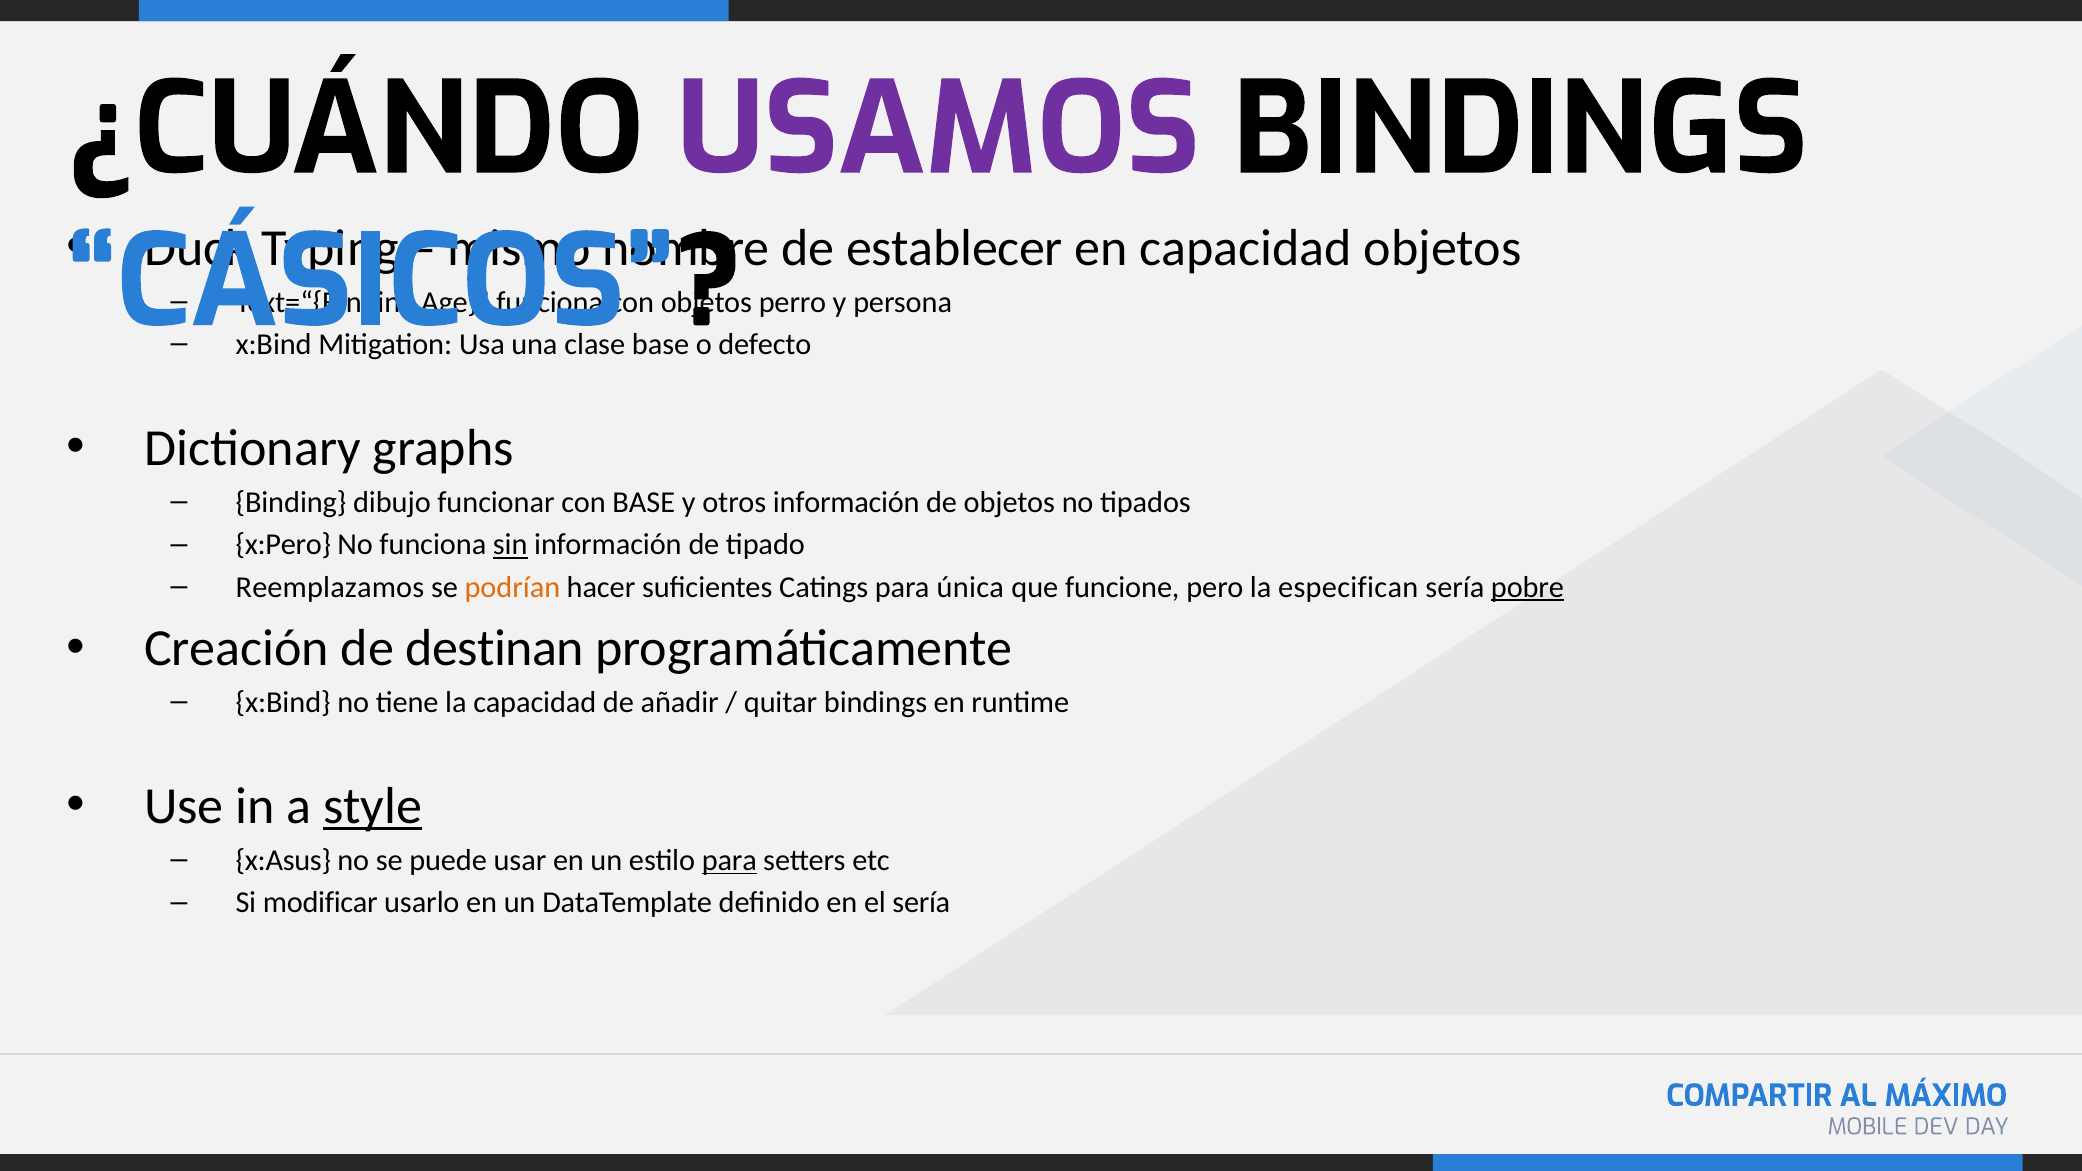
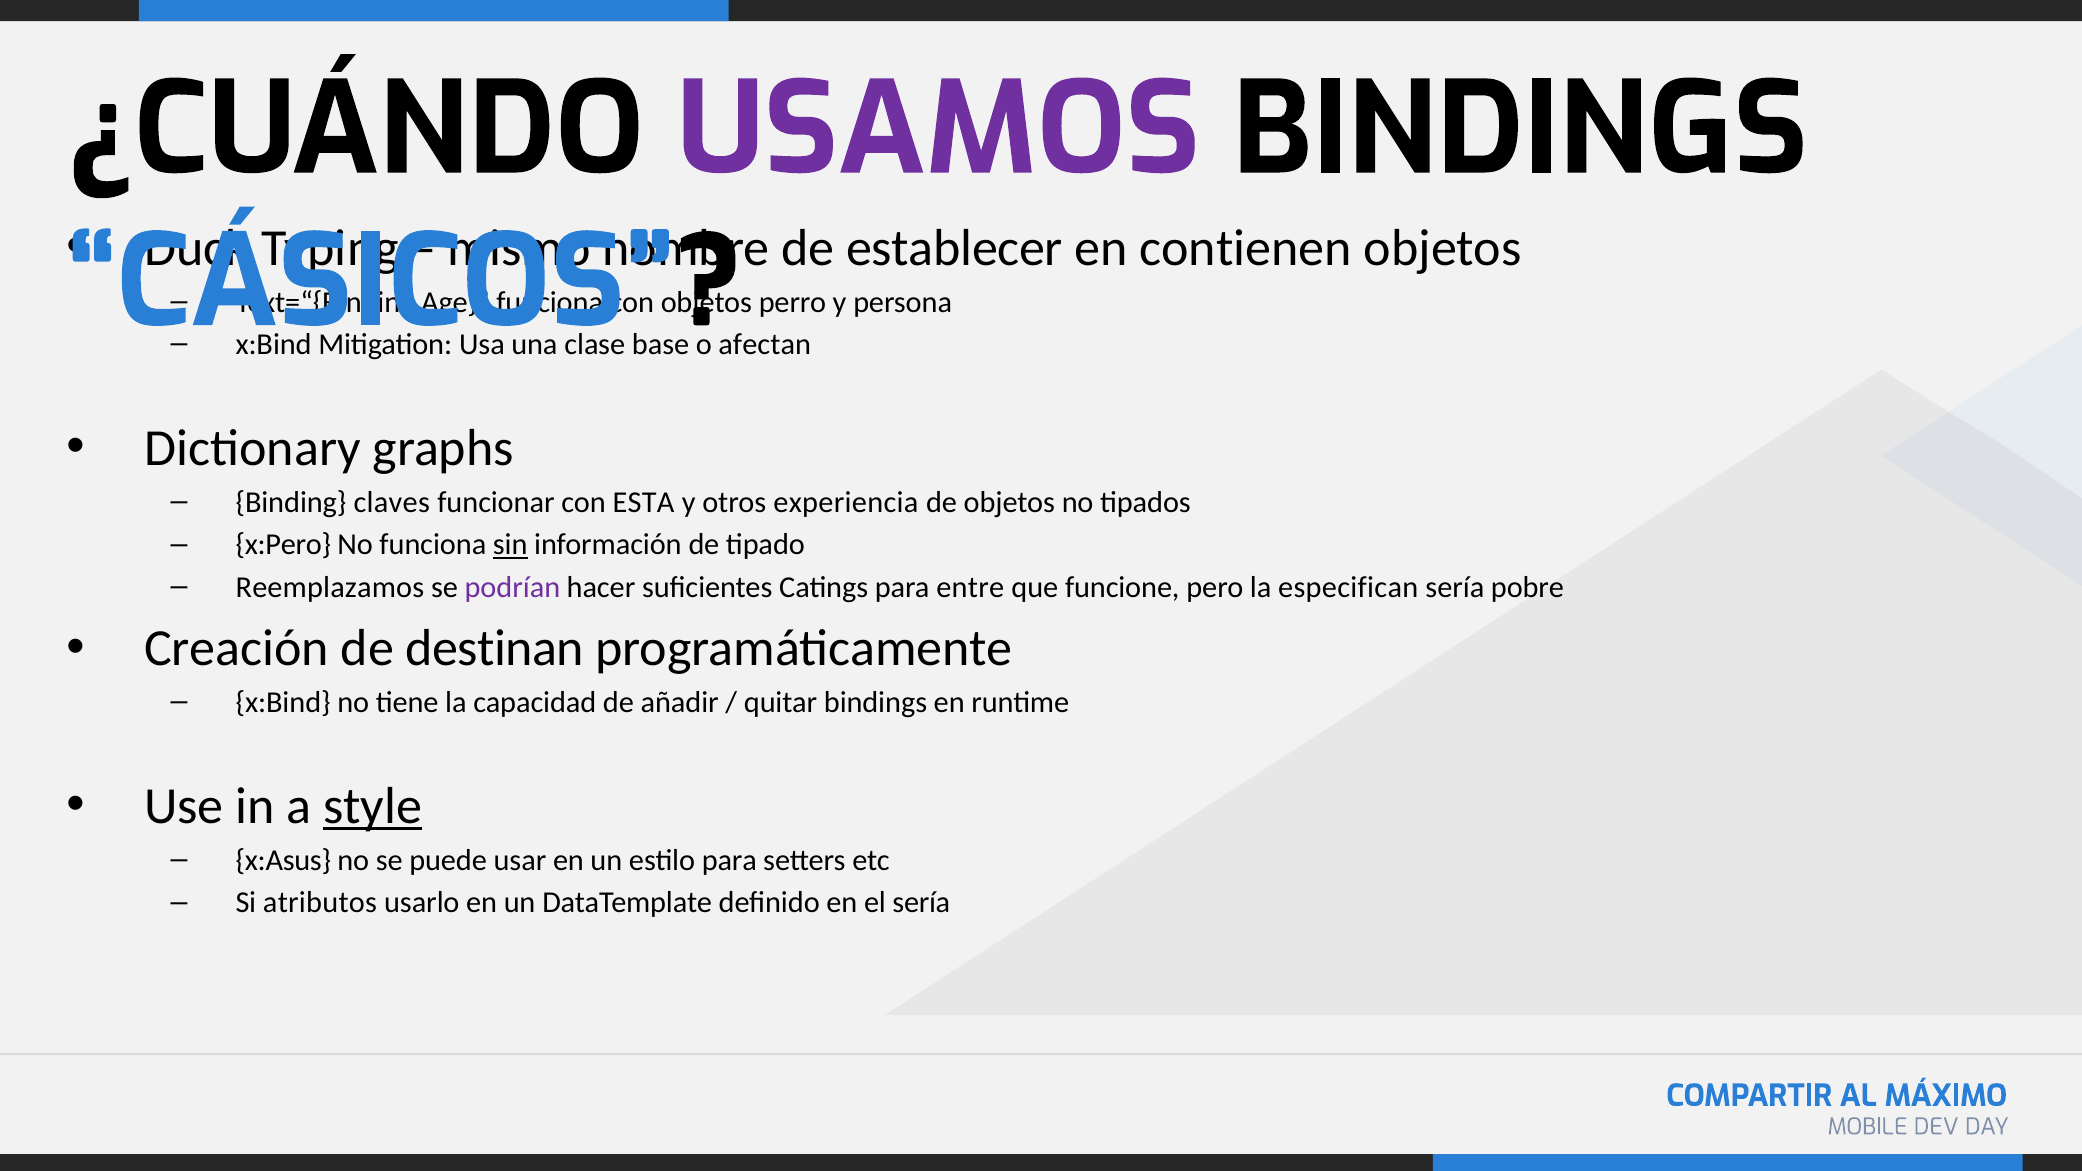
en capacidad: capacidad -> contienen
defecto: defecto -> afectan
dibujo: dibujo -> claves
con BASE: BASE -> ESTA
otros información: información -> experiencia
podrían colour: orange -> purple
única: única -> entre
pobre underline: present -> none
para at (729, 860) underline: present -> none
modificar: modificar -> atributos
